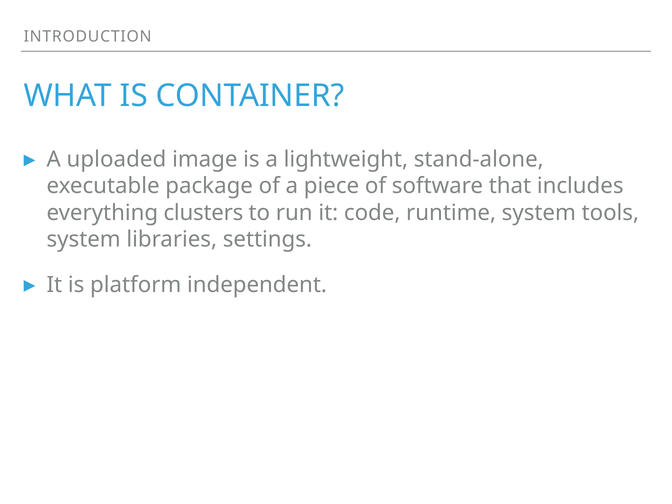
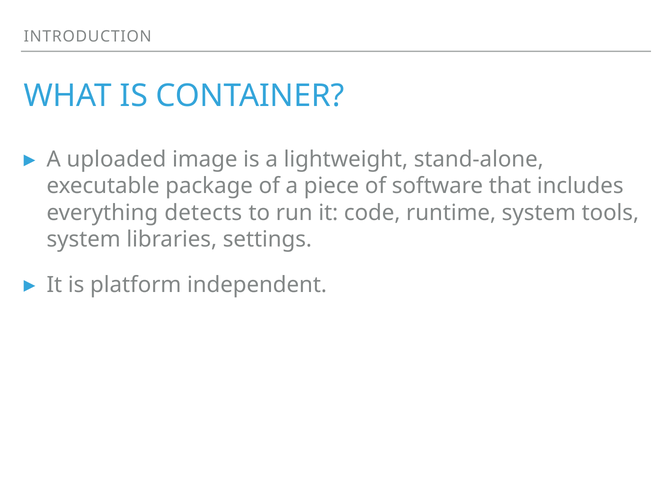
clusters: clusters -> detects
